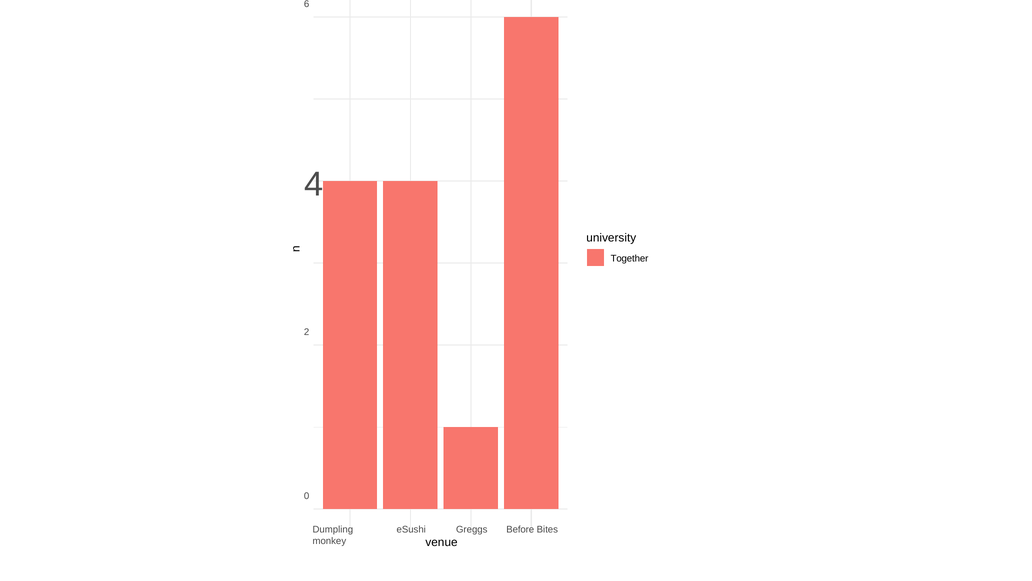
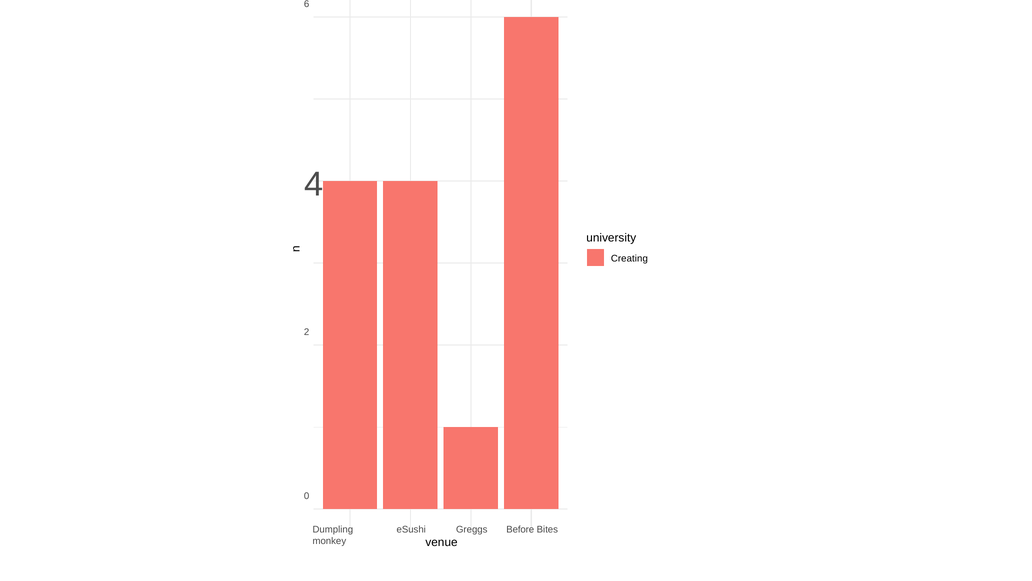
Together: Together -> Creating
